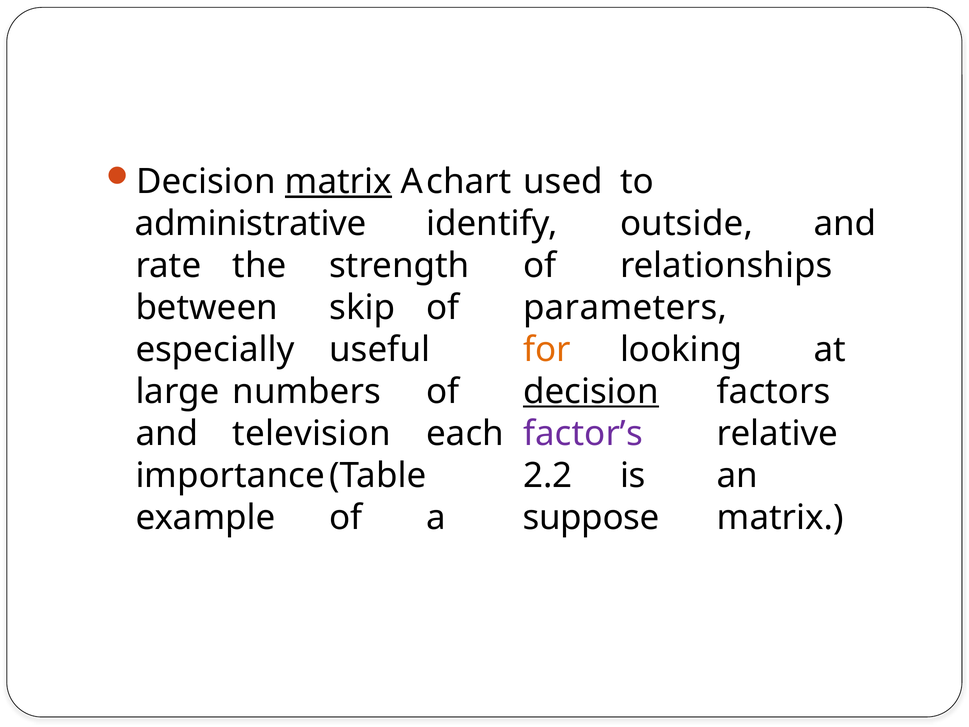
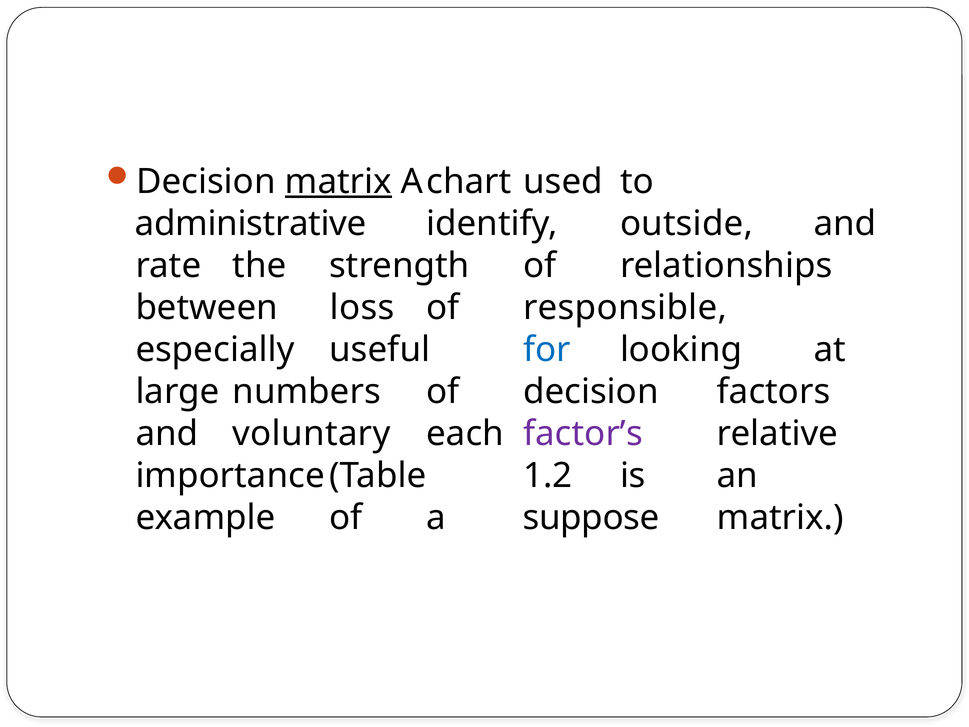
skip: skip -> loss
parameters: parameters -> responsible
for colour: orange -> blue
decision at (591, 391) underline: present -> none
television: television -> voluntary
2.2: 2.2 -> 1.2
